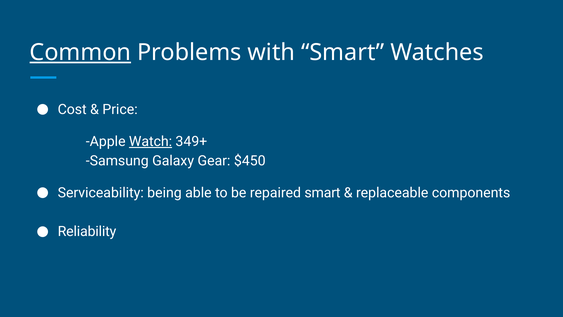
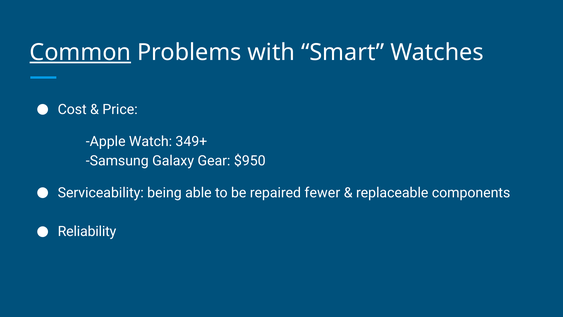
Watch underline: present -> none
$450: $450 -> $950
repaired smart: smart -> fewer
